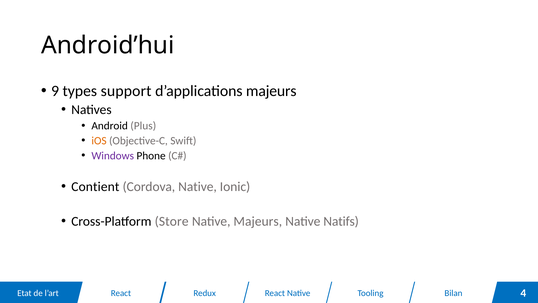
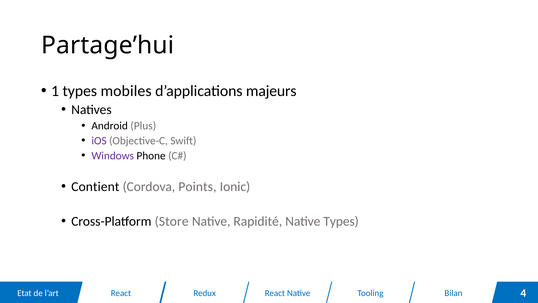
Android’hui: Android’hui -> Partage’hui
9: 9 -> 1
support: support -> mobiles
iOS colour: orange -> purple
Cordova Native: Native -> Points
Native Majeurs: Majeurs -> Rapidité
Native Natifs: Natifs -> Types
